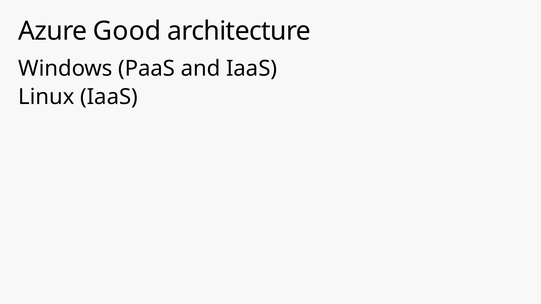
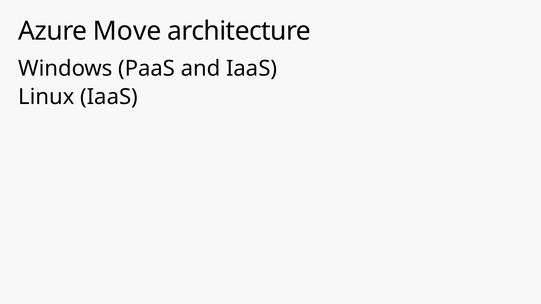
Good: Good -> Move
